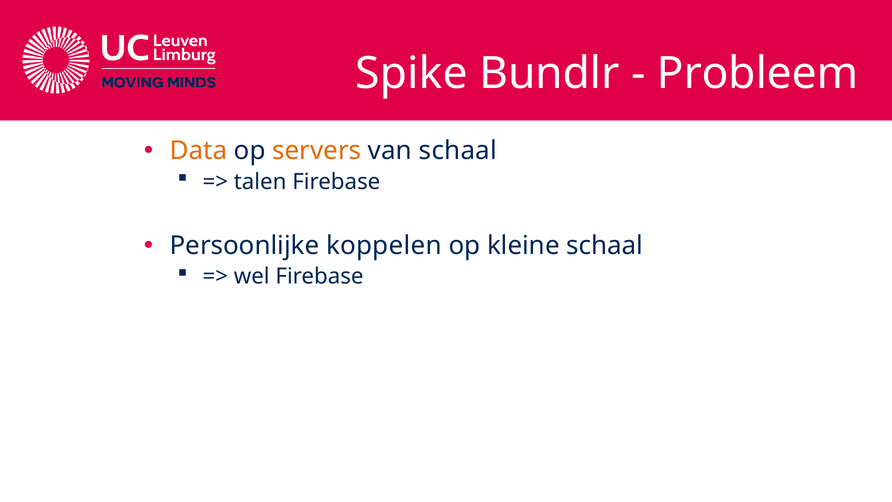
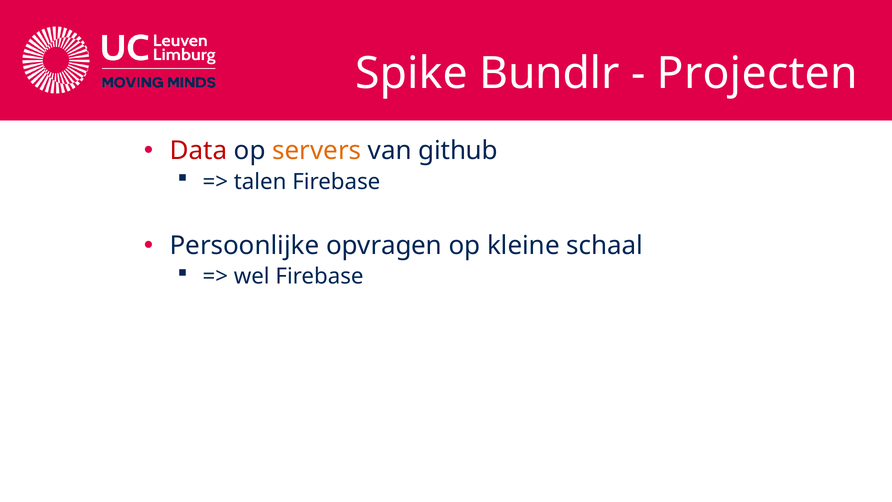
Probleem: Probleem -> Projecten
Data colour: orange -> red
van schaal: schaal -> github
koppelen: koppelen -> opvragen
